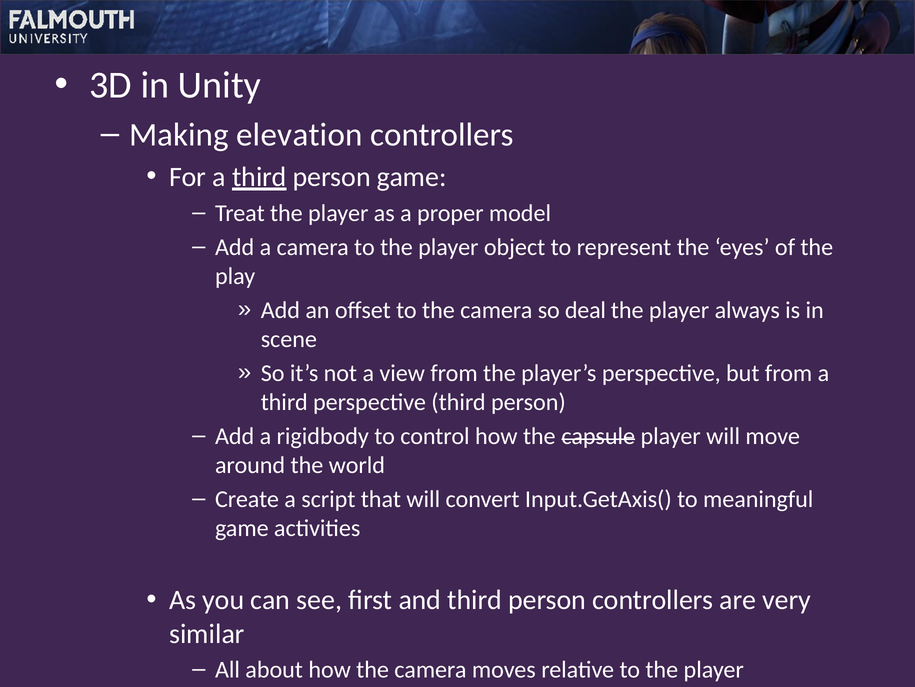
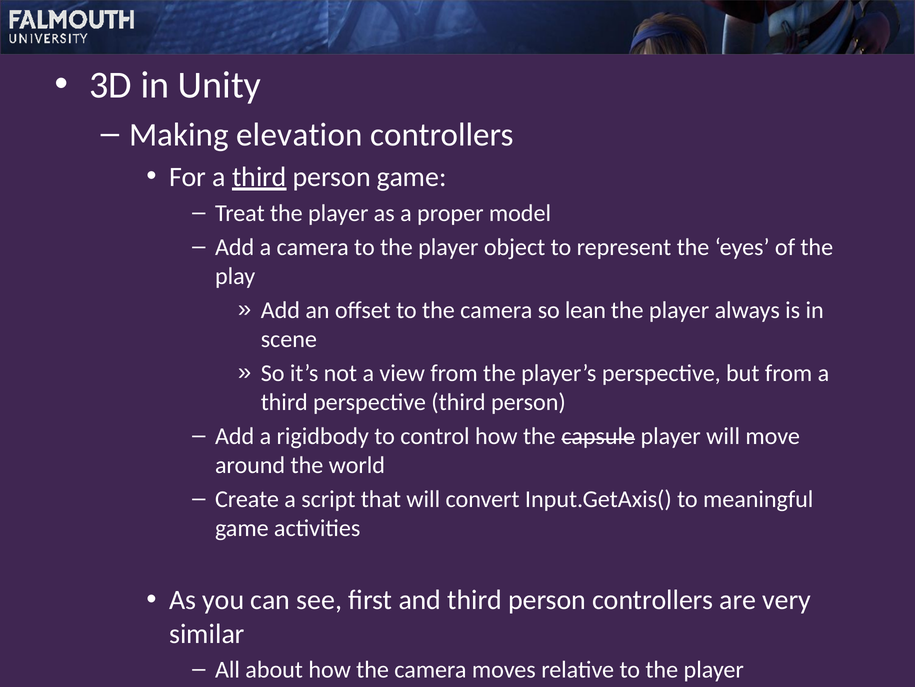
deal: deal -> lean
